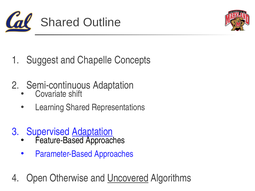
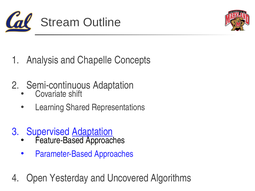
Shared at (60, 22): Shared -> Stream
Suggest: Suggest -> Analysis
Otherwise: Otherwise -> Yesterday
Uncovered underline: present -> none
